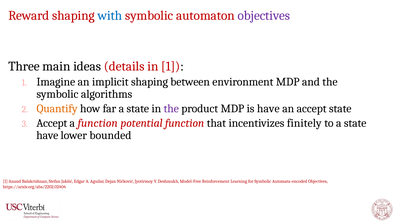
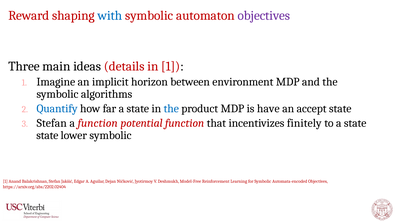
implicit shaping: shaping -> horizon
Quantify colour: orange -> blue
the at (171, 109) colour: purple -> blue
Accept at (52, 123): Accept -> Stefan
have at (47, 136): have -> state
lower bounded: bounded -> symbolic
